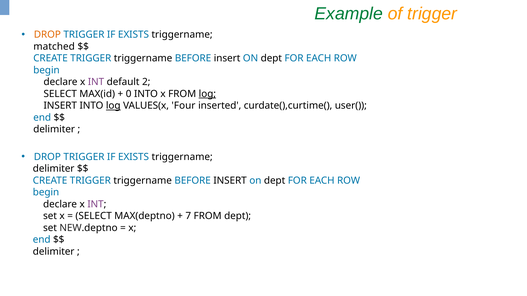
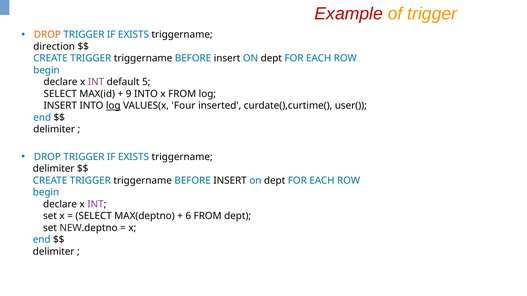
Example colour: green -> red
matched: matched -> direction
2: 2 -> 5
0: 0 -> 9
log at (207, 94) underline: present -> none
7: 7 -> 6
